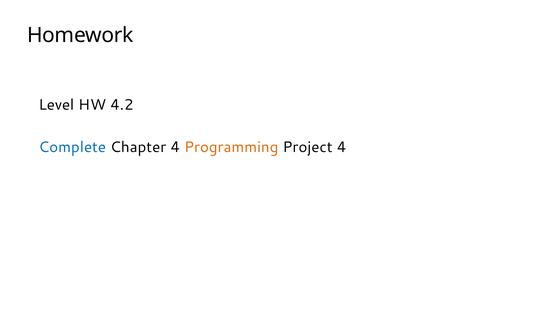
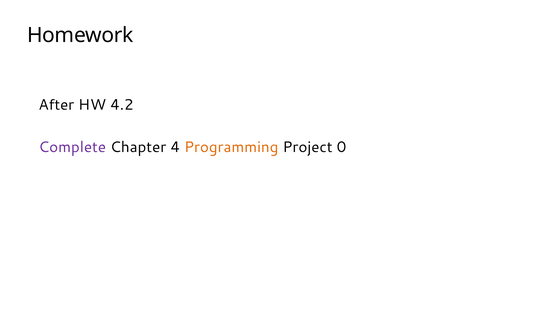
Level: Level -> After
Complete colour: blue -> purple
Project 4: 4 -> 0
